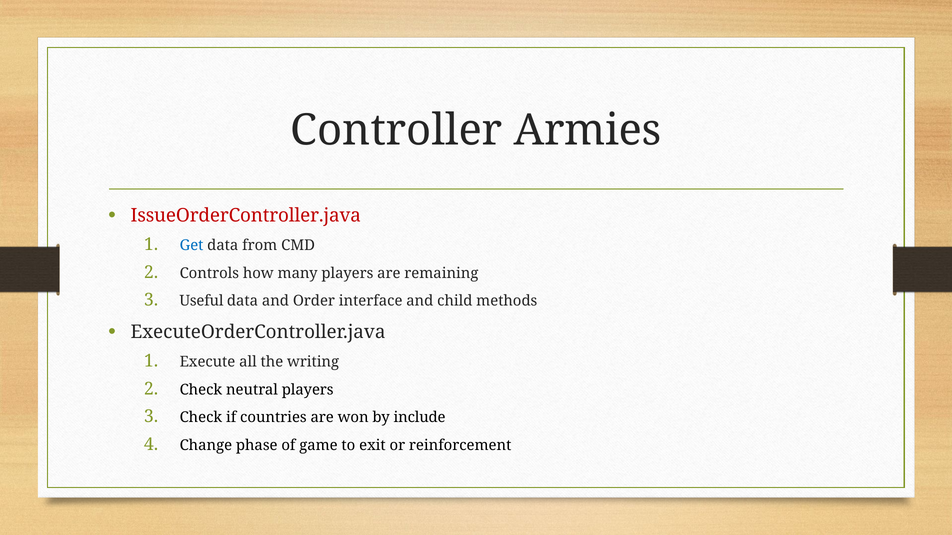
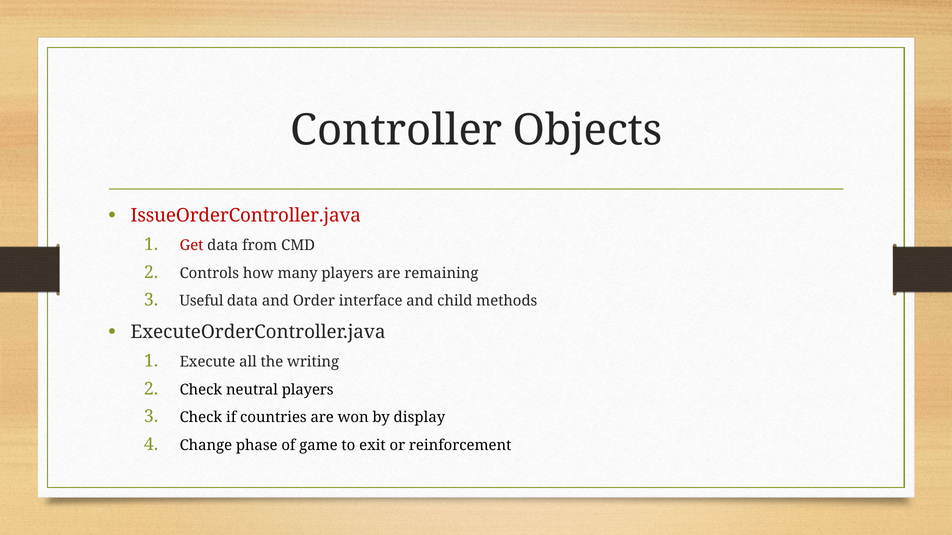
Armies: Armies -> Objects
Get colour: blue -> red
include: include -> display
